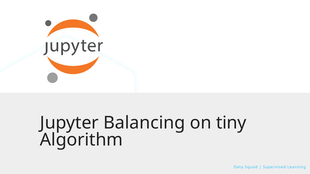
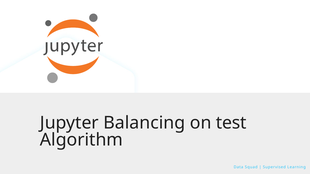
tiny: tiny -> test
